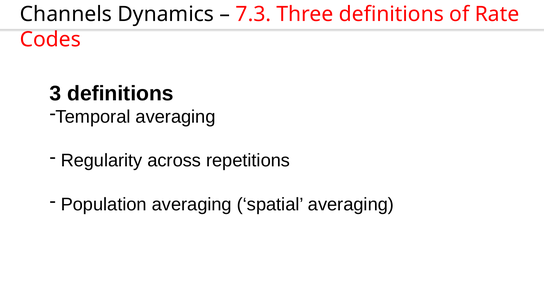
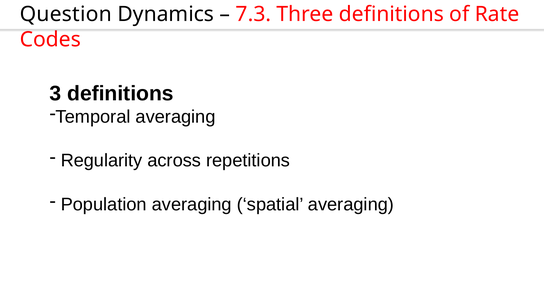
Channels: Channels -> Question
